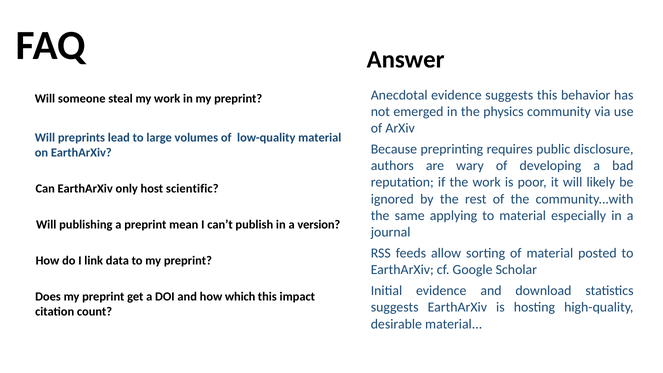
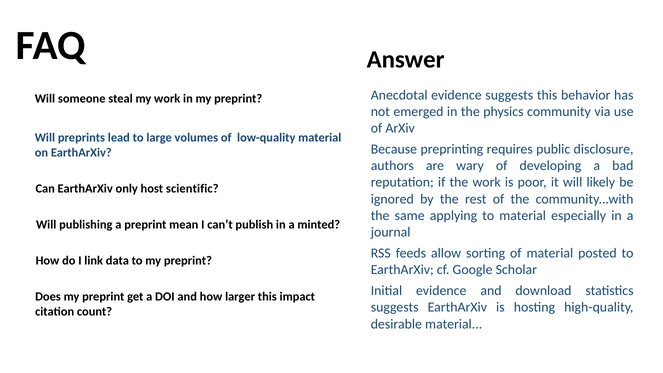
version: version -> minted
which: which -> larger
